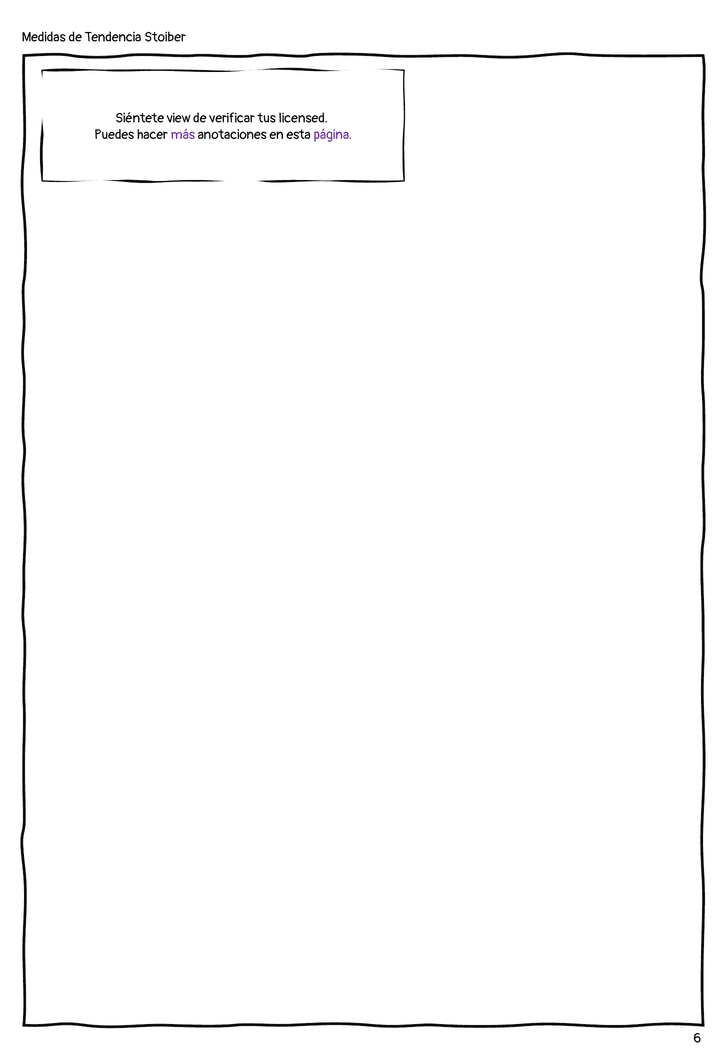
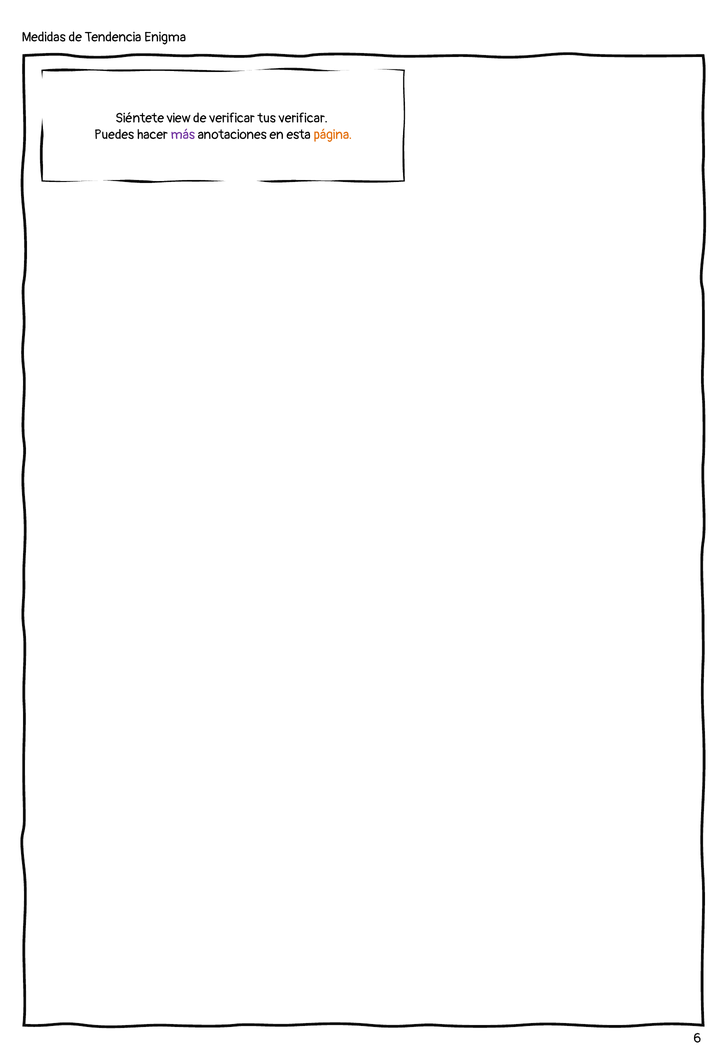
Stoiber: Stoiber -> Enigma
tus licensed: licensed -> verificar
página colour: purple -> orange
